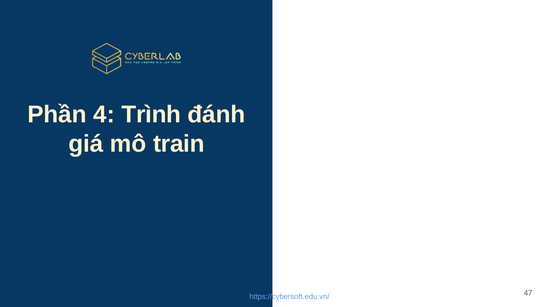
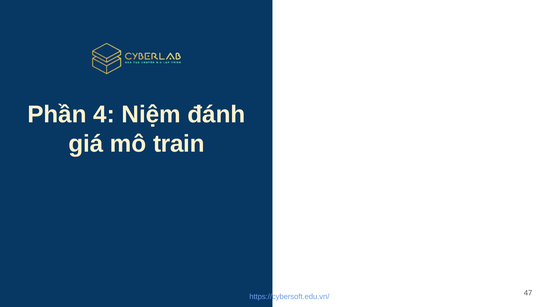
Trình: Trình -> Niệm
